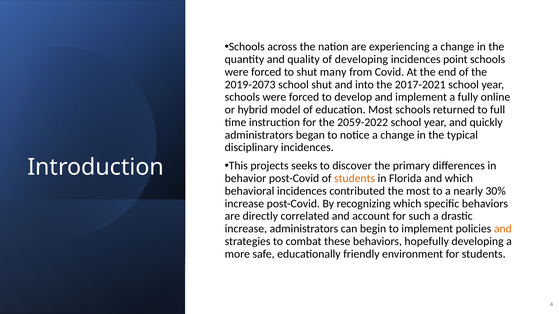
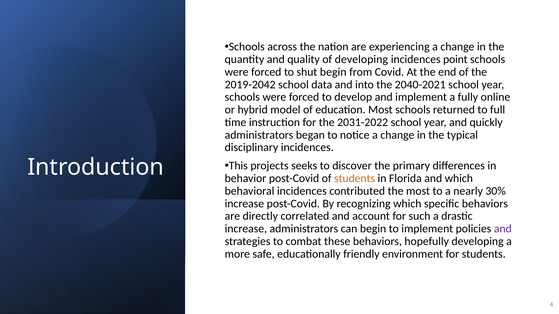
shut many: many -> begin
2019-2073: 2019-2073 -> 2019-2042
school shut: shut -> data
2017-2021: 2017-2021 -> 2040-2021
2059-2022: 2059-2022 -> 2031-2022
and at (503, 229) colour: orange -> purple
